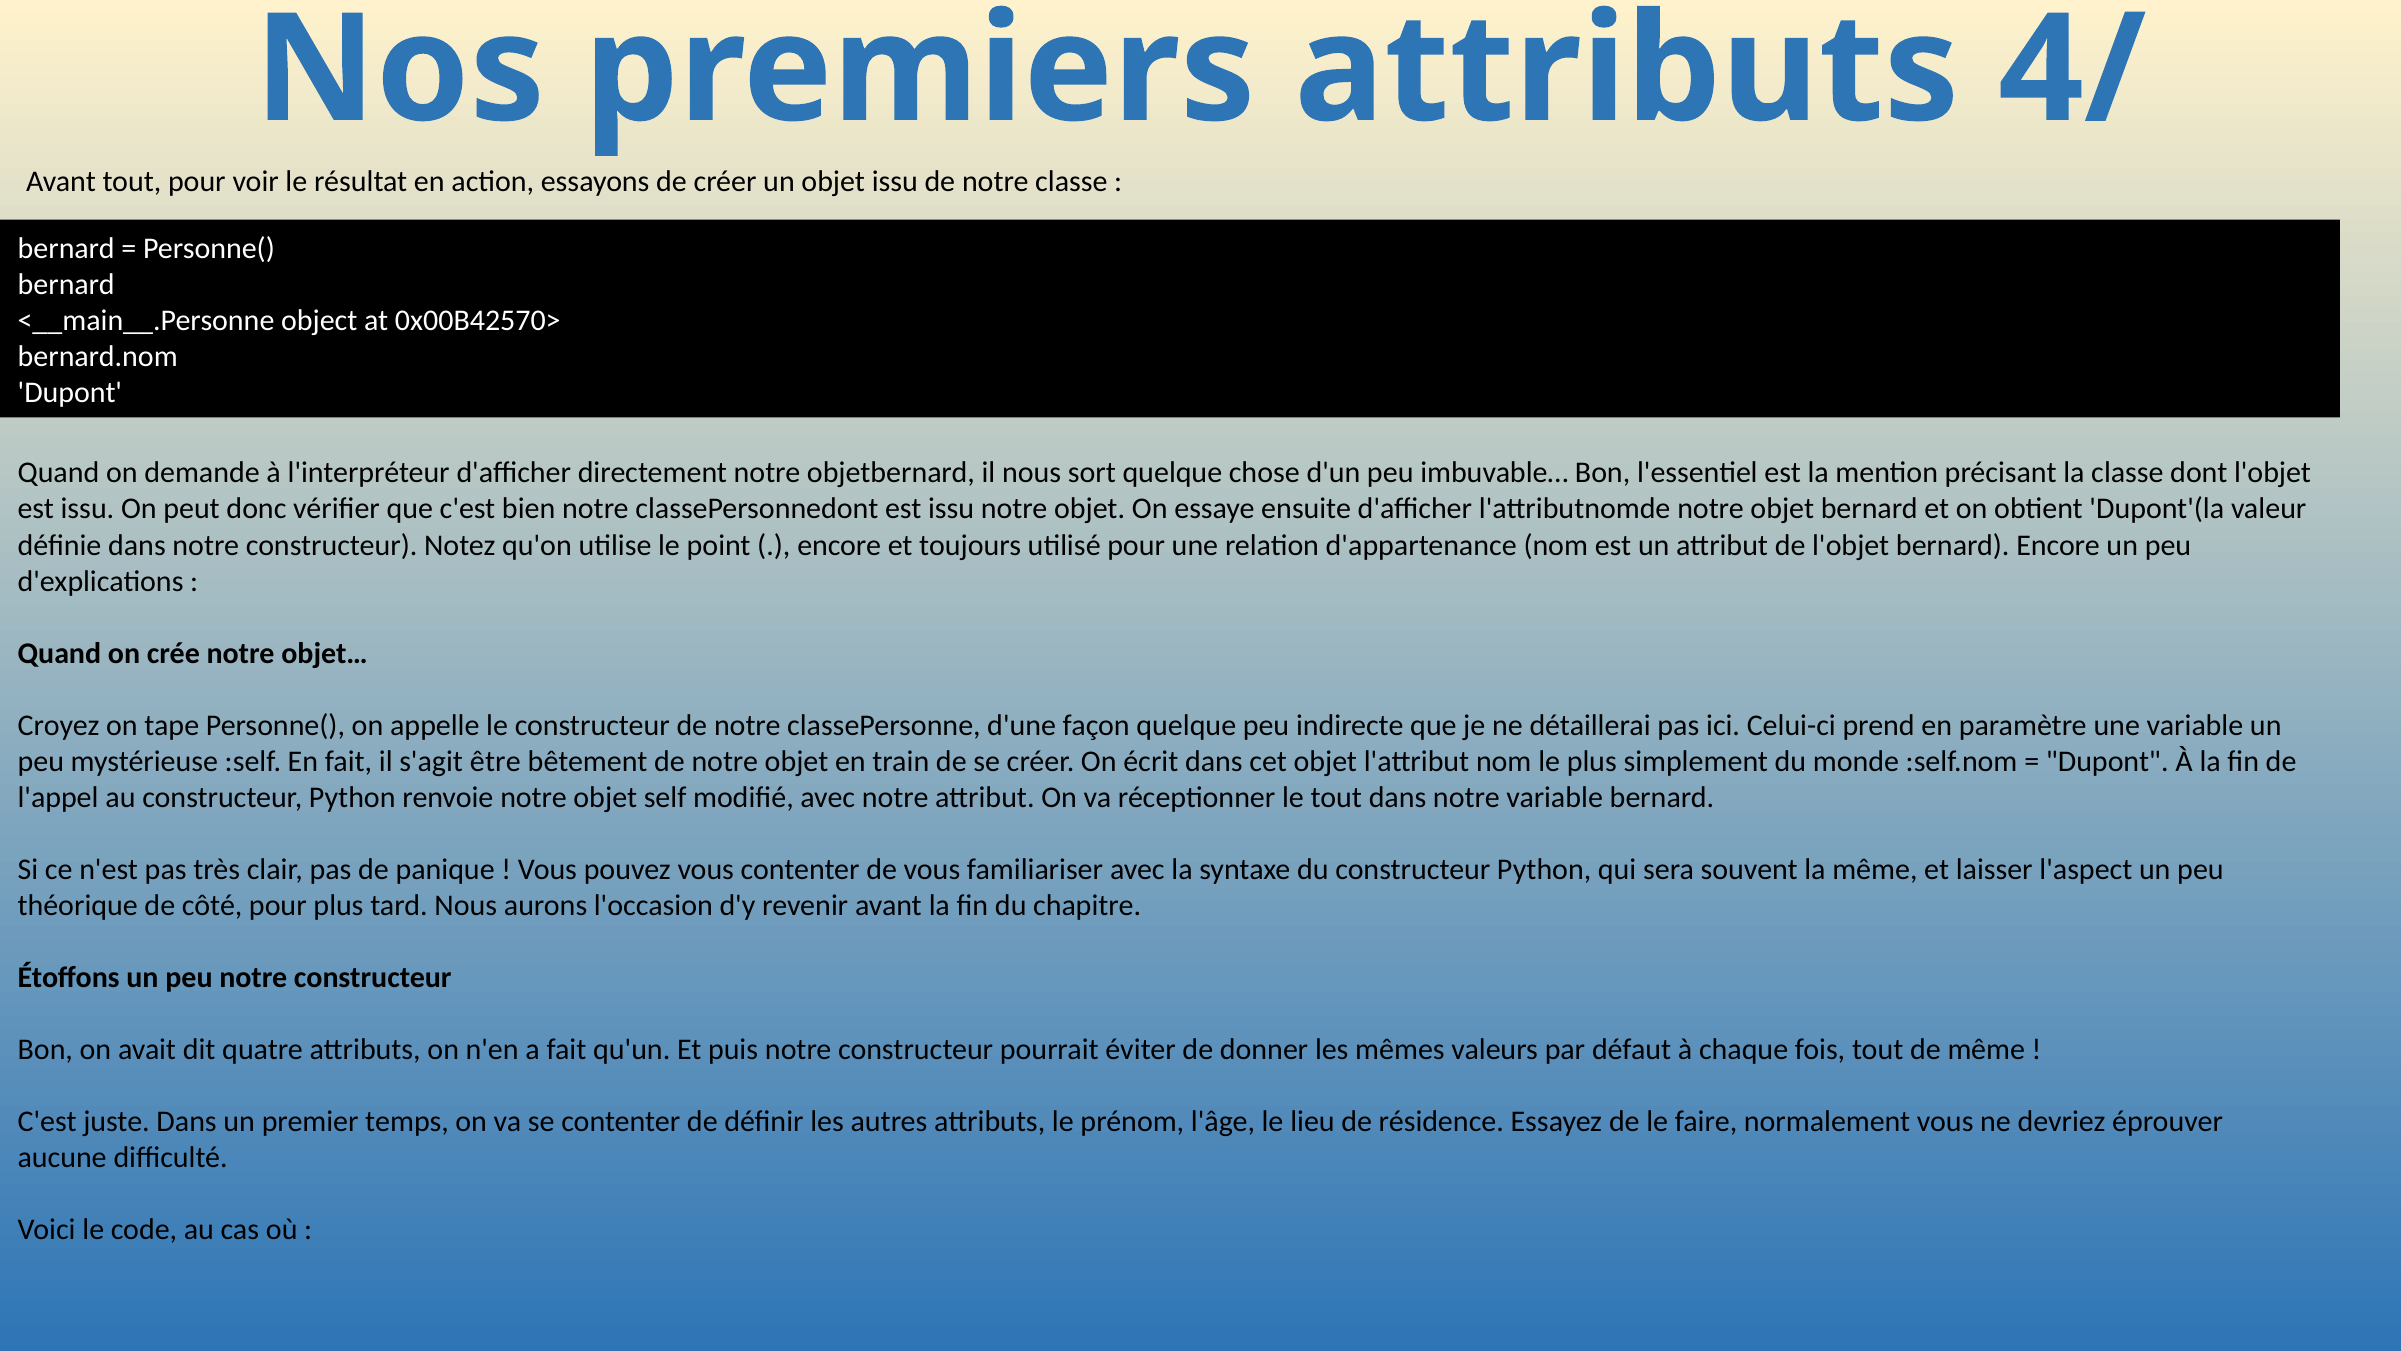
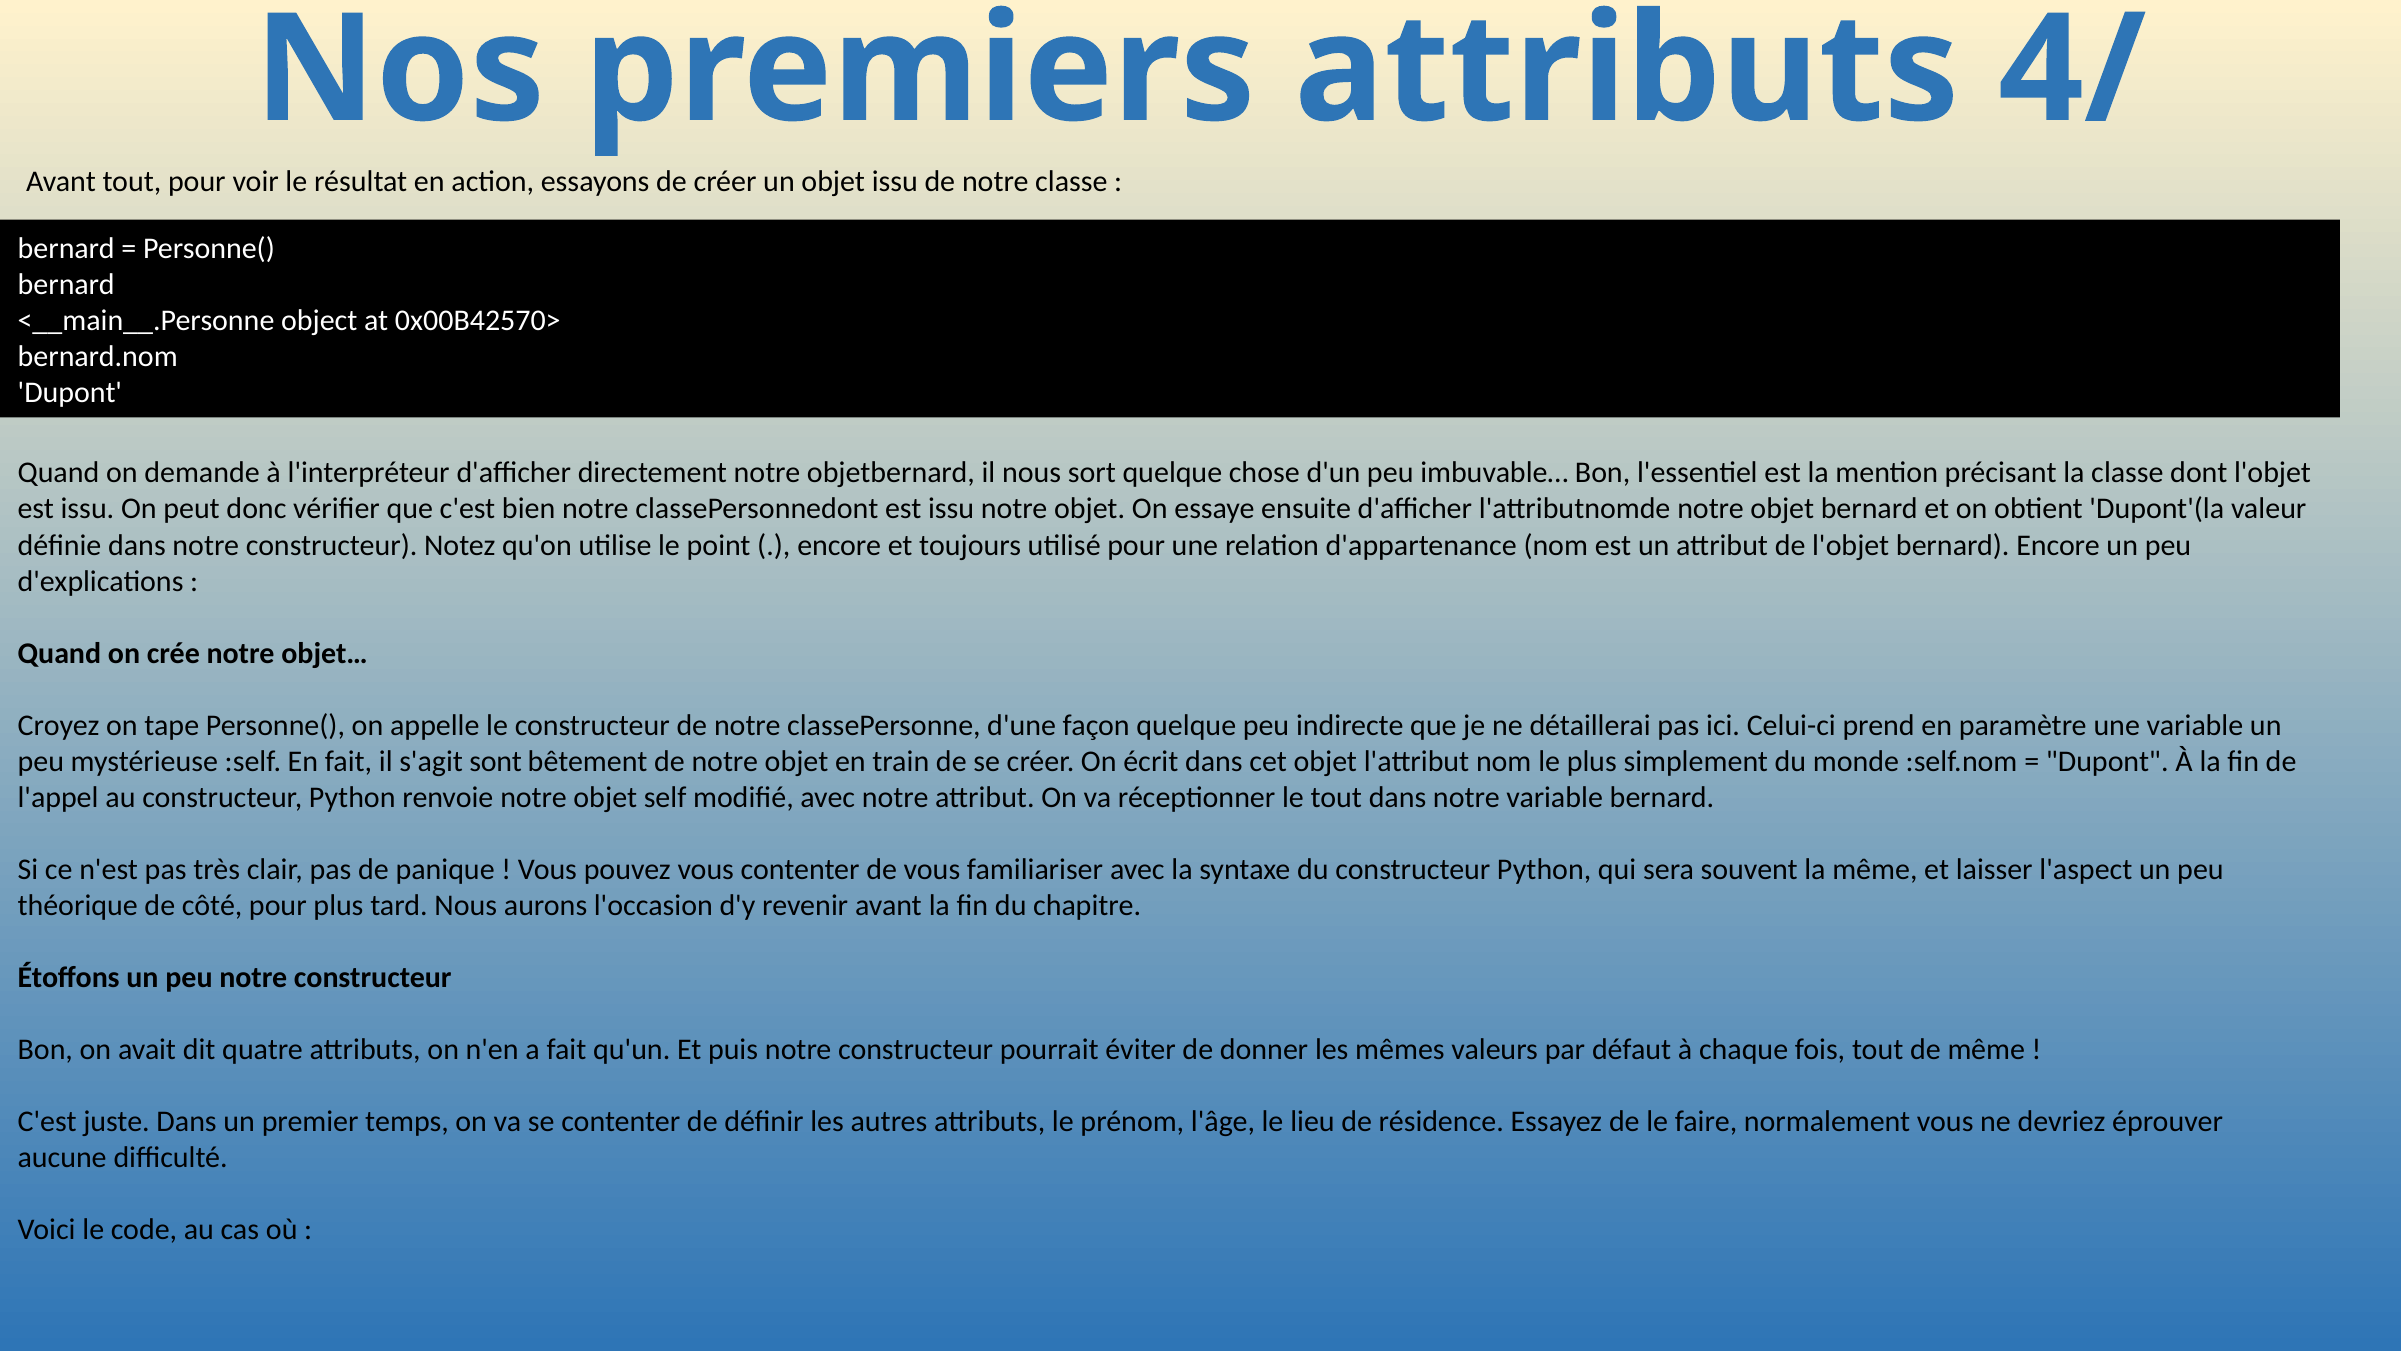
être: être -> sont
